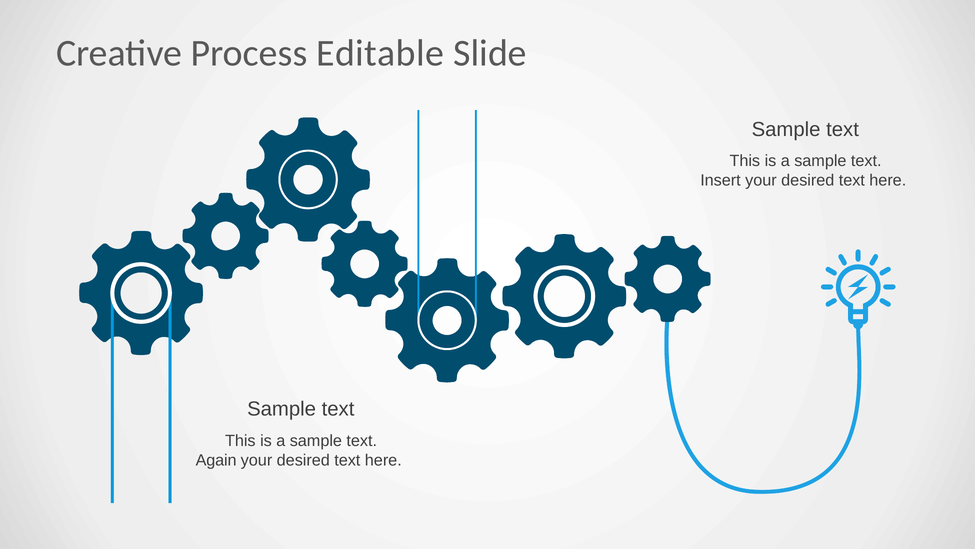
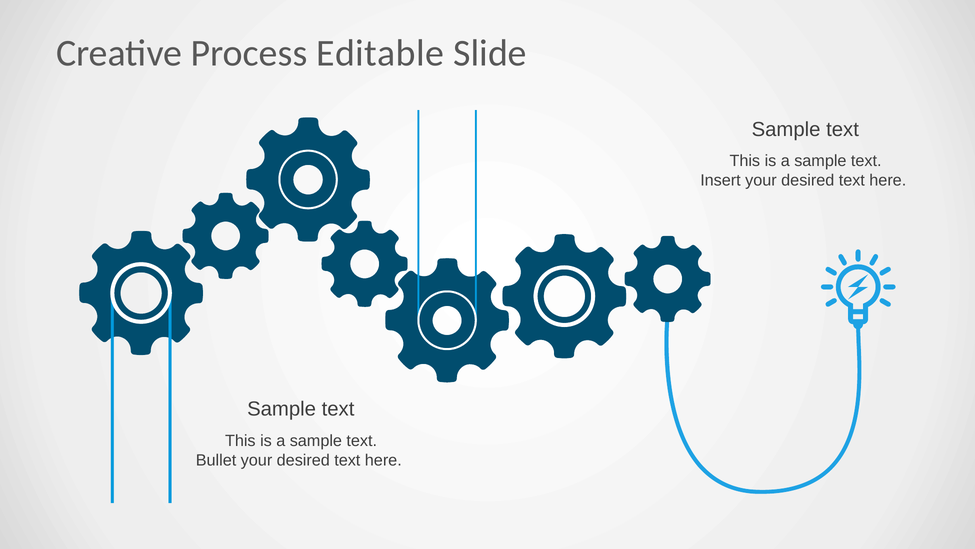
Again: Again -> Bullet
